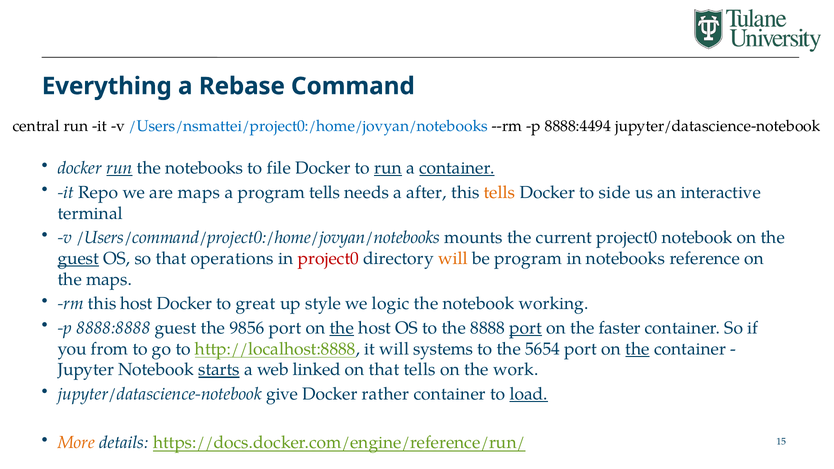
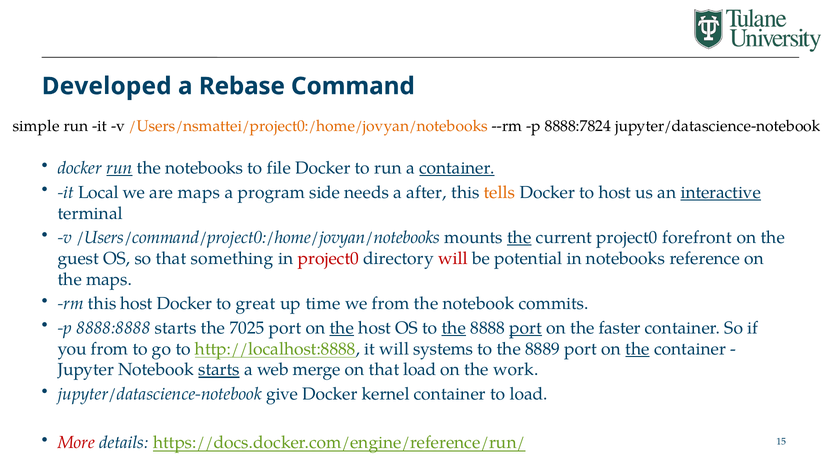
Everything: Everything -> Developed
central: central -> simple
/Users/nsmattei/project0:/home/jovyan/notebooks colour: blue -> orange
8888:4494: 8888:4494 -> 8888:7824
run at (388, 168) underline: present -> none
Repo: Repo -> Local
program tells: tells -> side
to side: side -> host
interactive underline: none -> present
the at (519, 238) underline: none -> present
project0 notebook: notebook -> forefront
guest at (78, 259) underline: present -> none
operations: operations -> something
will at (453, 259) colour: orange -> red
be program: program -> potential
style: style -> time
we logic: logic -> from
working: working -> commits
8888:8888 guest: guest -> starts
9856: 9856 -> 7025
the at (454, 328) underline: none -> present
5654: 5654 -> 8889
linked: linked -> merge
that tells: tells -> load
rather: rather -> kernel
load at (529, 394) underline: present -> none
More colour: orange -> red
